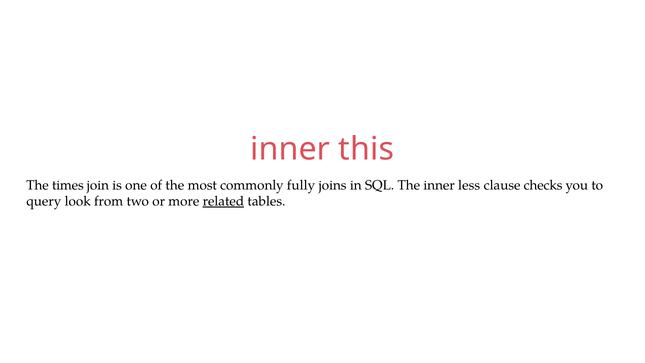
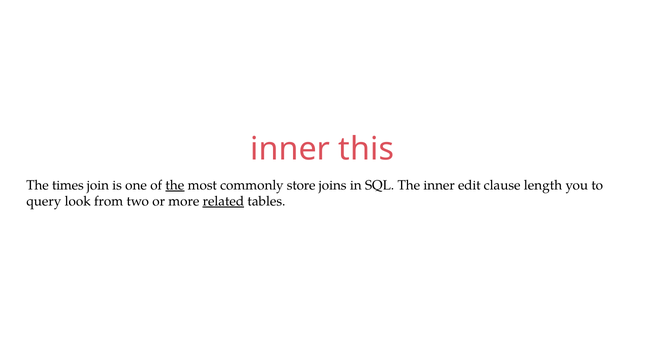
the at (175, 185) underline: none -> present
fully: fully -> store
less: less -> edit
checks: checks -> length
